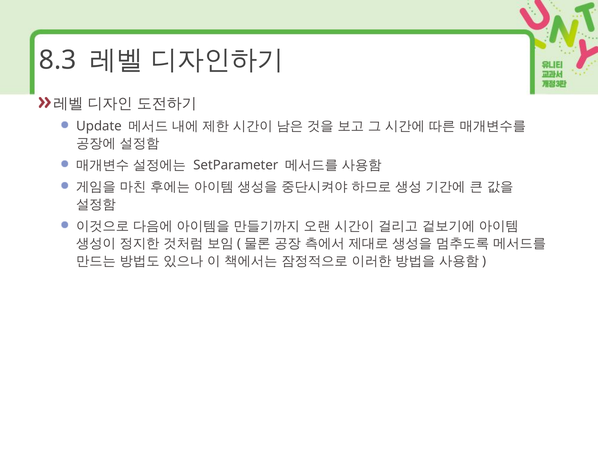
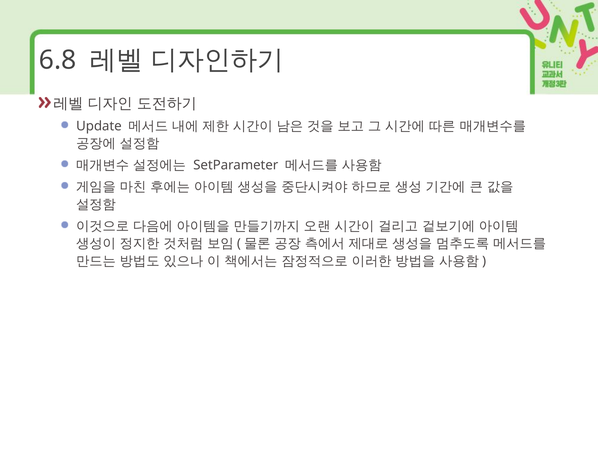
8.3: 8.3 -> 6.8
